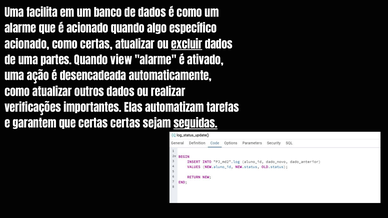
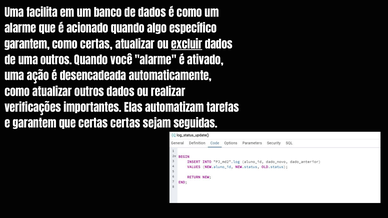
acionado at (27, 45): acionado -> garantem
uma partes: partes -> outros
view: view -> você
seguidas underline: present -> none
